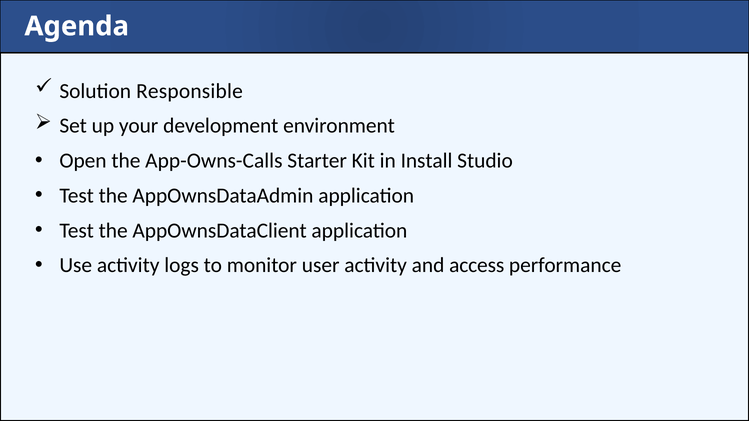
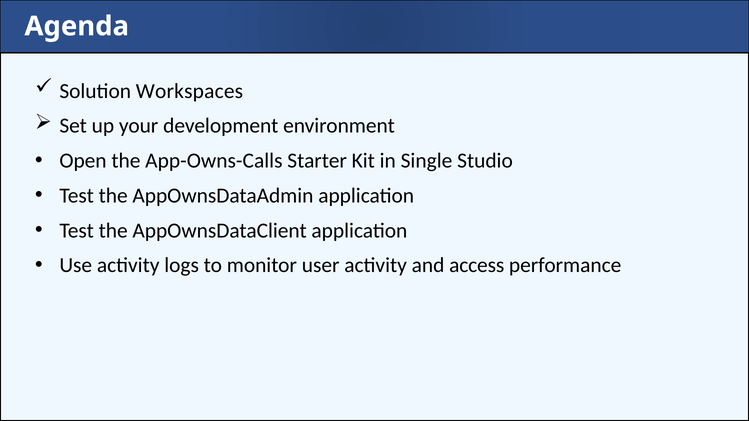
Responsible: Responsible -> Workspaces
Install: Install -> Single
